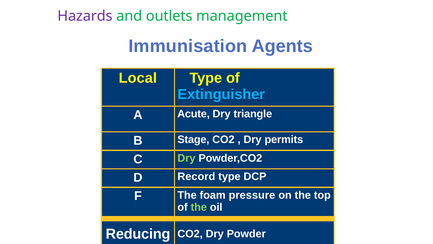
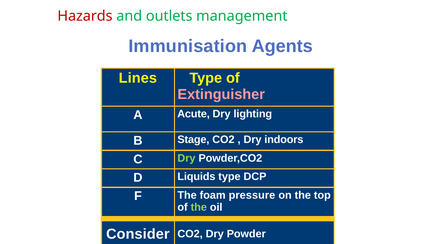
Hazards colour: purple -> red
Local: Local -> Lines
Extinguisher colour: light blue -> pink
triangle: triangle -> lighting
permits: permits -> indoors
Record: Record -> Liquids
Reducing: Reducing -> Consider
